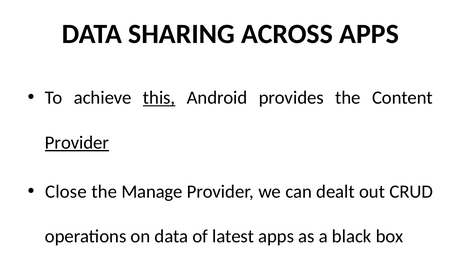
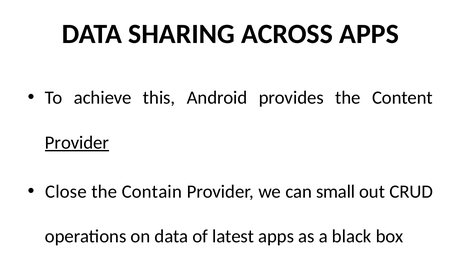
this underline: present -> none
Manage: Manage -> Contain
dealt: dealt -> small
